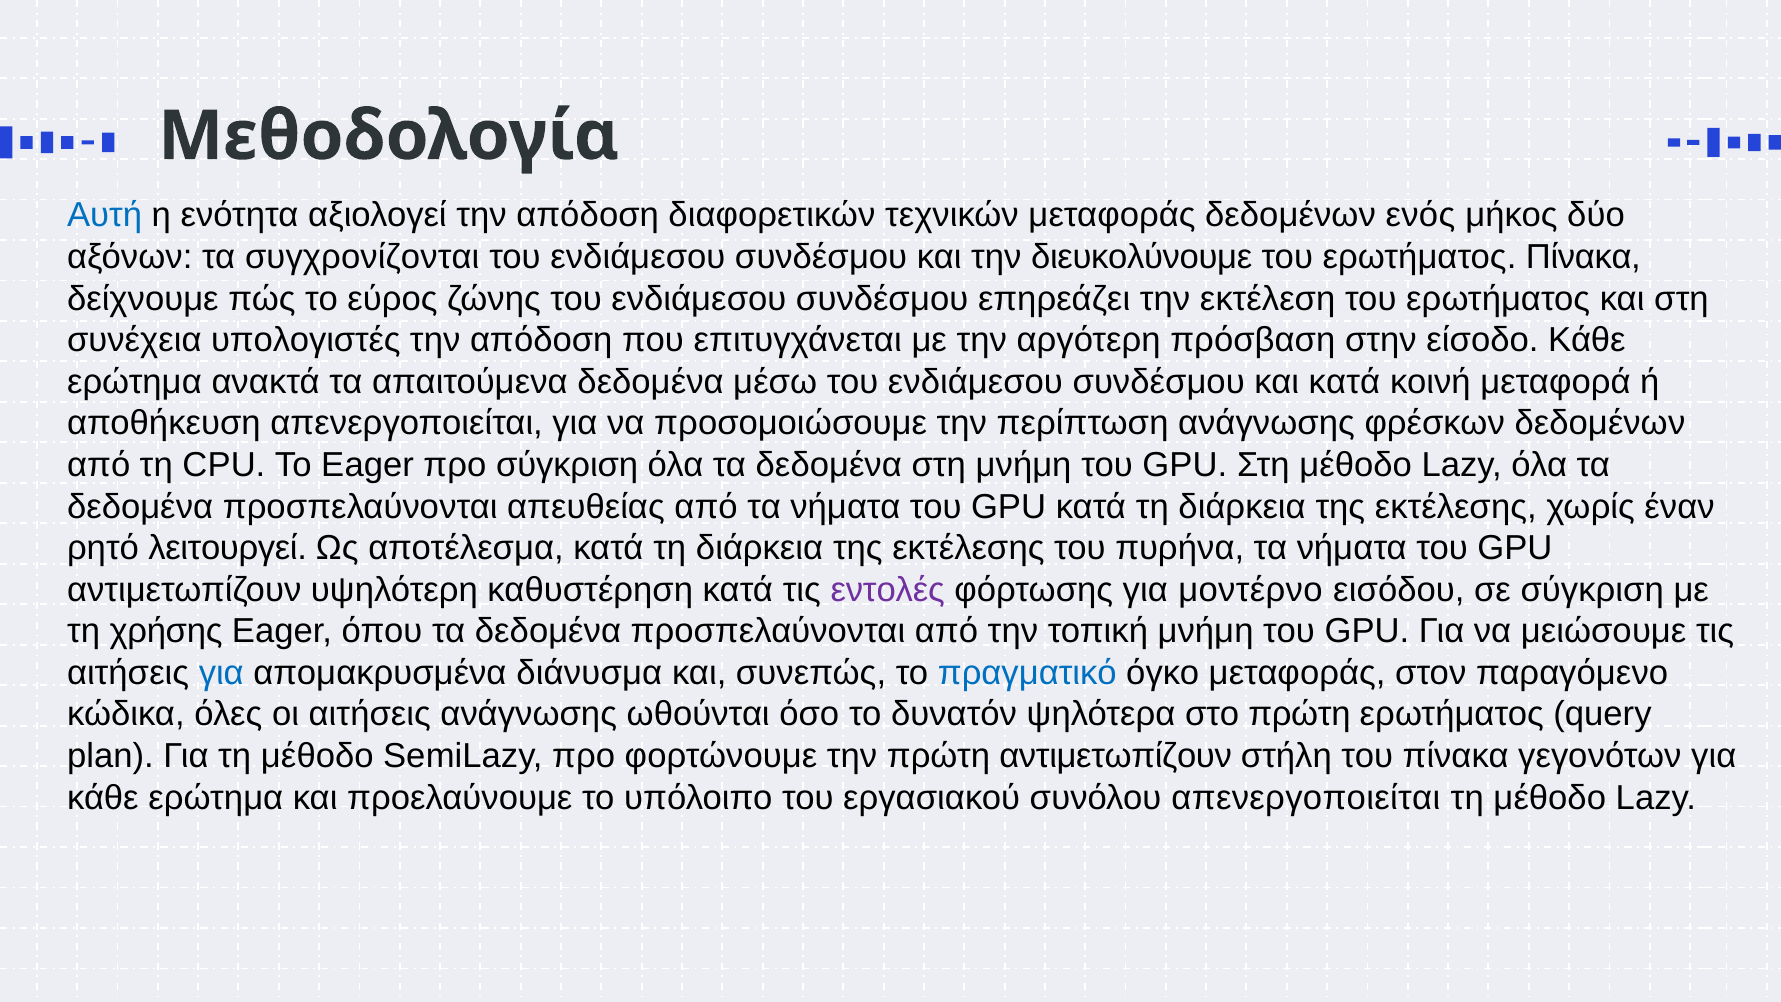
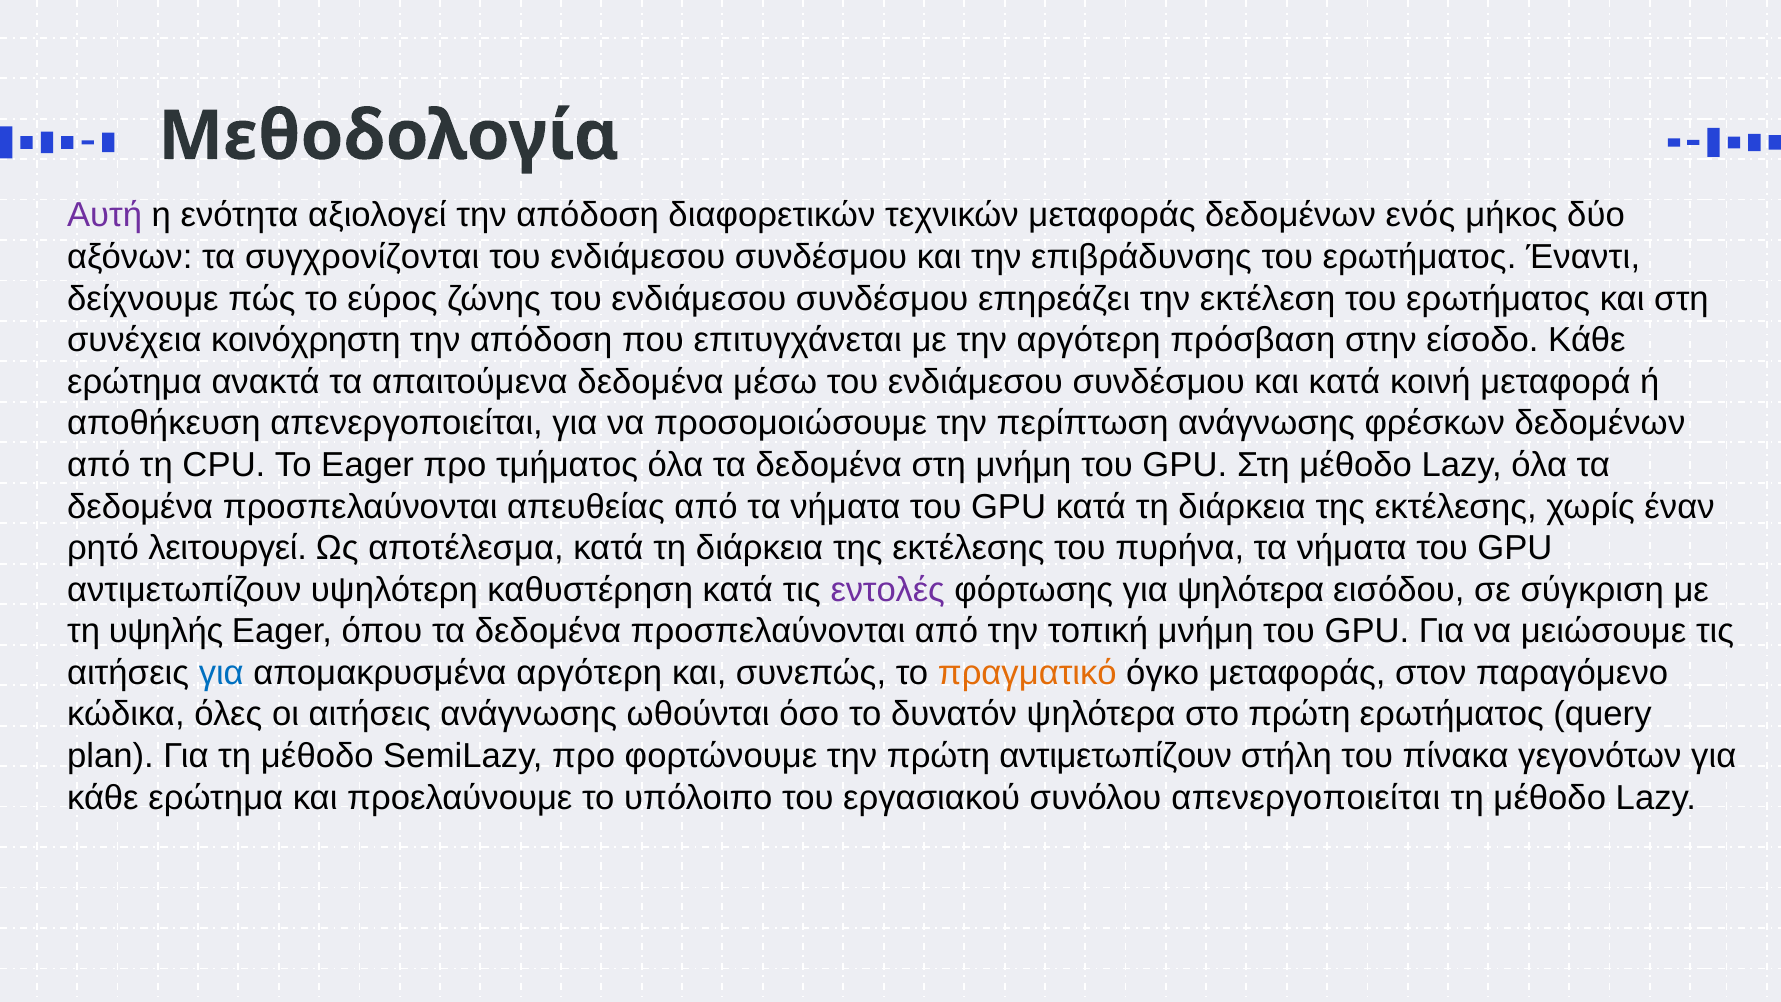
Αυτή colour: blue -> purple
διευκολύνουμε: διευκολύνουμε -> επιβράδυνσης
ερωτήματος Πίνακα: Πίνακα -> Έναντι
υπολογιστές: υπολογιστές -> κοινόχρηστη
προ σύγκριση: σύγκριση -> τμήματος
για μοντέρνο: μοντέρνο -> ψηλότερα
χρήσης: χρήσης -> υψηλής
απομακρυσμένα διάνυσμα: διάνυσμα -> αργότερη
πραγματικό colour: blue -> orange
